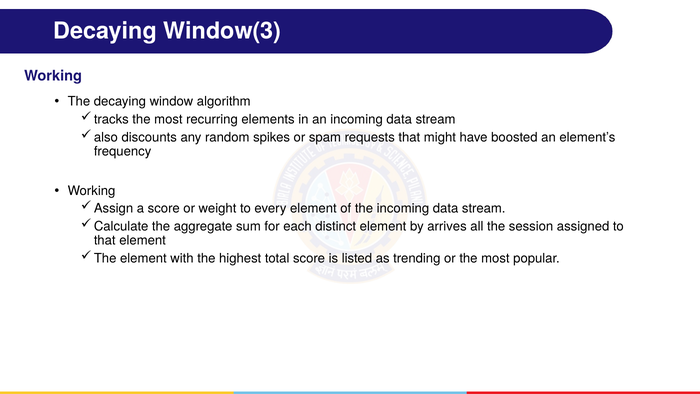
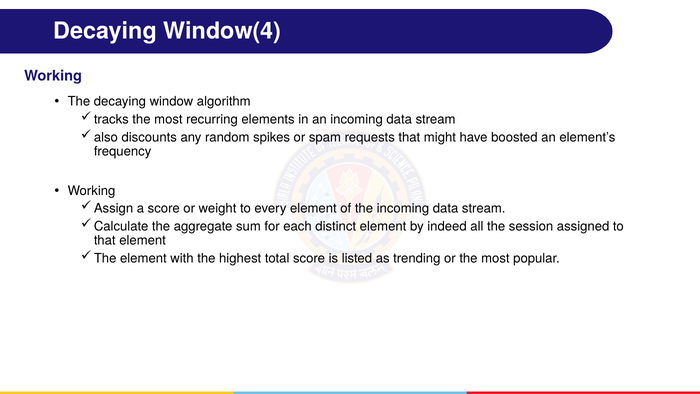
Window(3: Window(3 -> Window(4
arrives: arrives -> indeed
